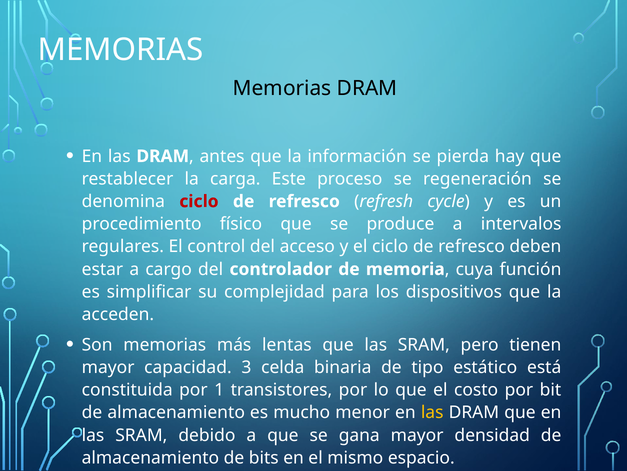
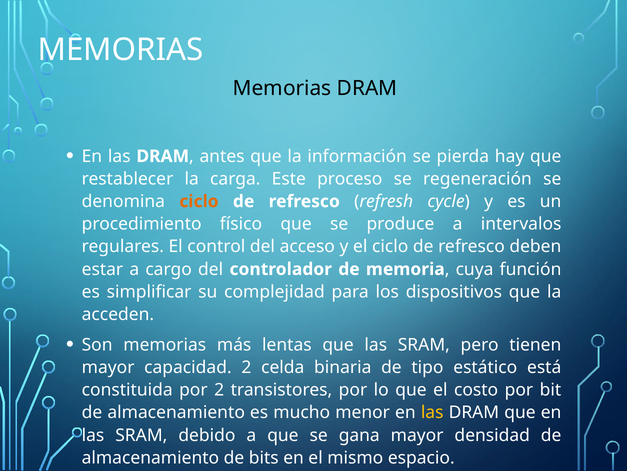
ciclo at (199, 201) colour: red -> orange
capacidad 3: 3 -> 2
por 1: 1 -> 2
